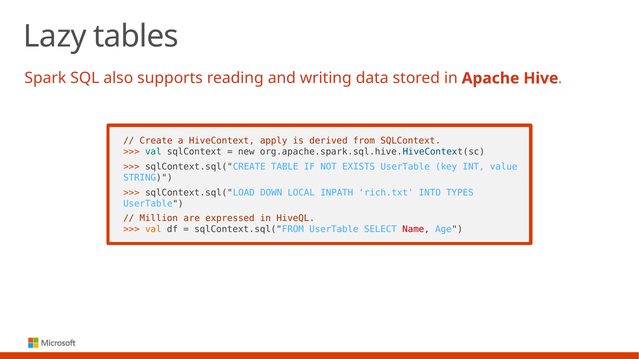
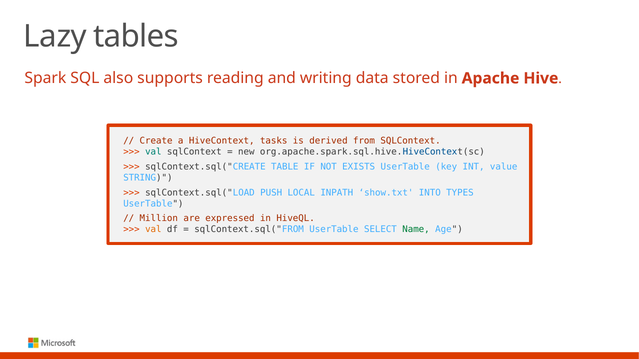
apply: apply -> tasks
DOWN: DOWN -> PUSH
rich.txt: rich.txt -> show.txt
Name colour: red -> green
